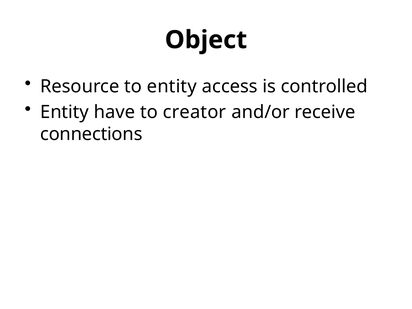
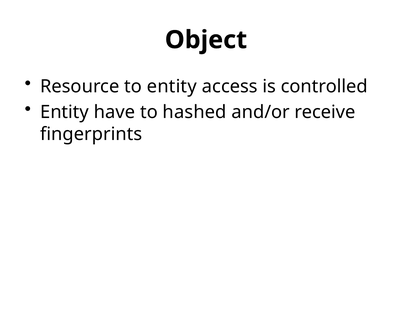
creator: creator -> hashed
connections: connections -> fingerprints
